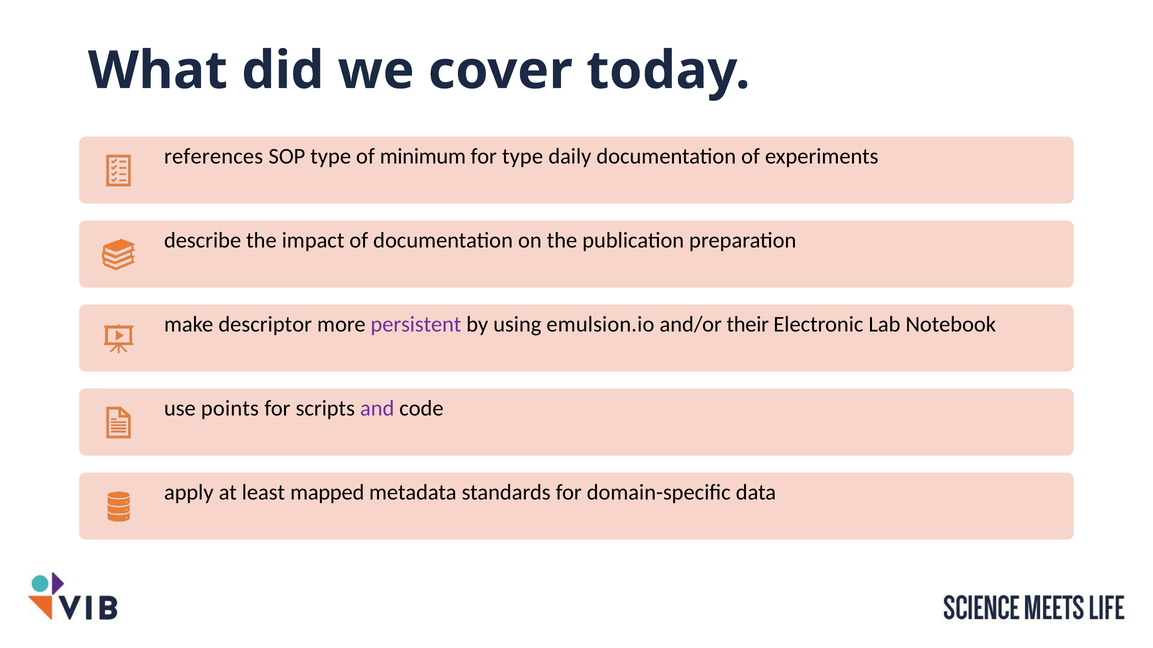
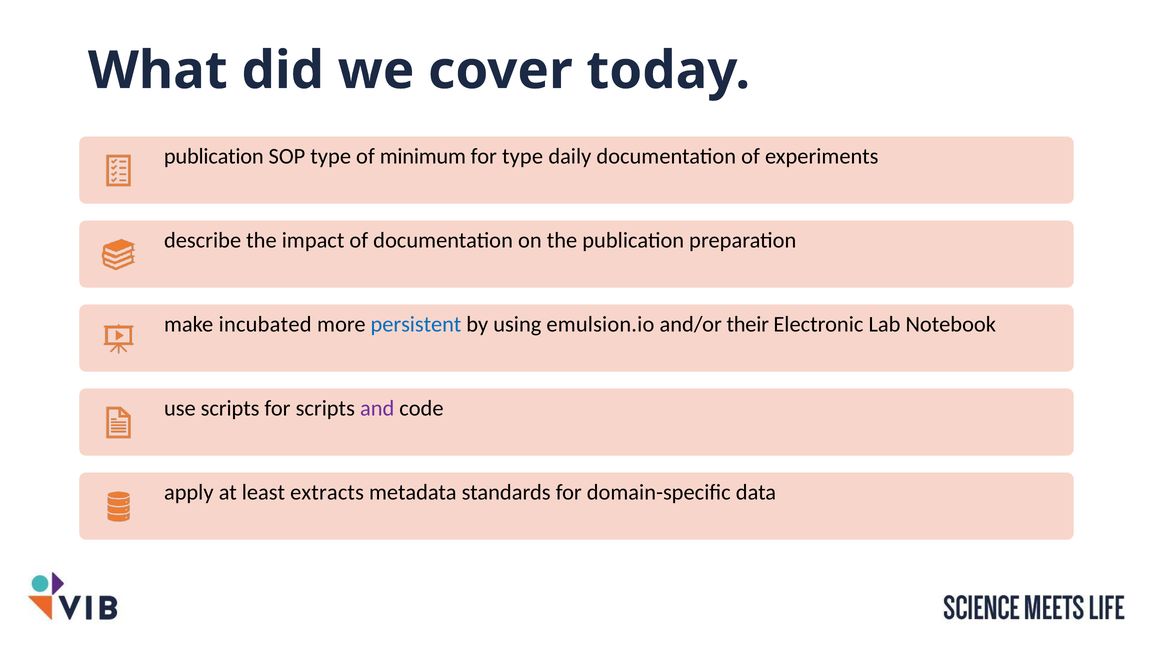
references at (214, 157): references -> publication
descriptor: descriptor -> incubated
persistent colour: purple -> blue
use points: points -> scripts
mapped: mapped -> extracts
